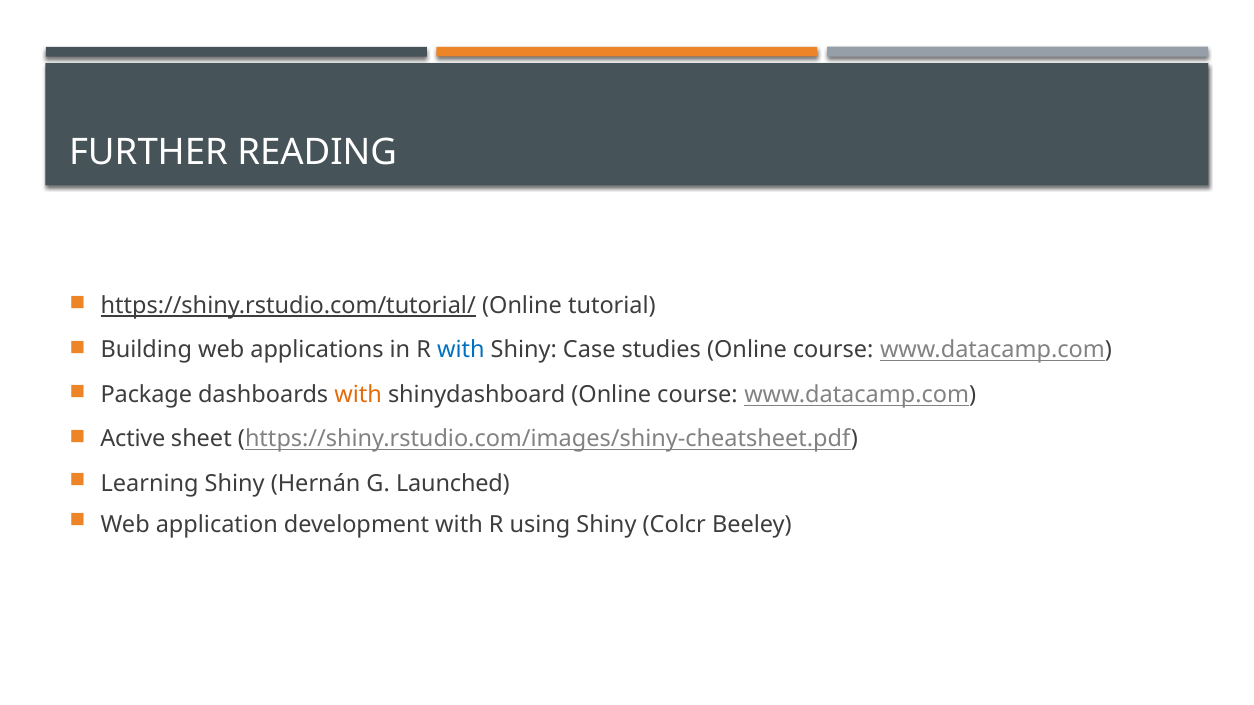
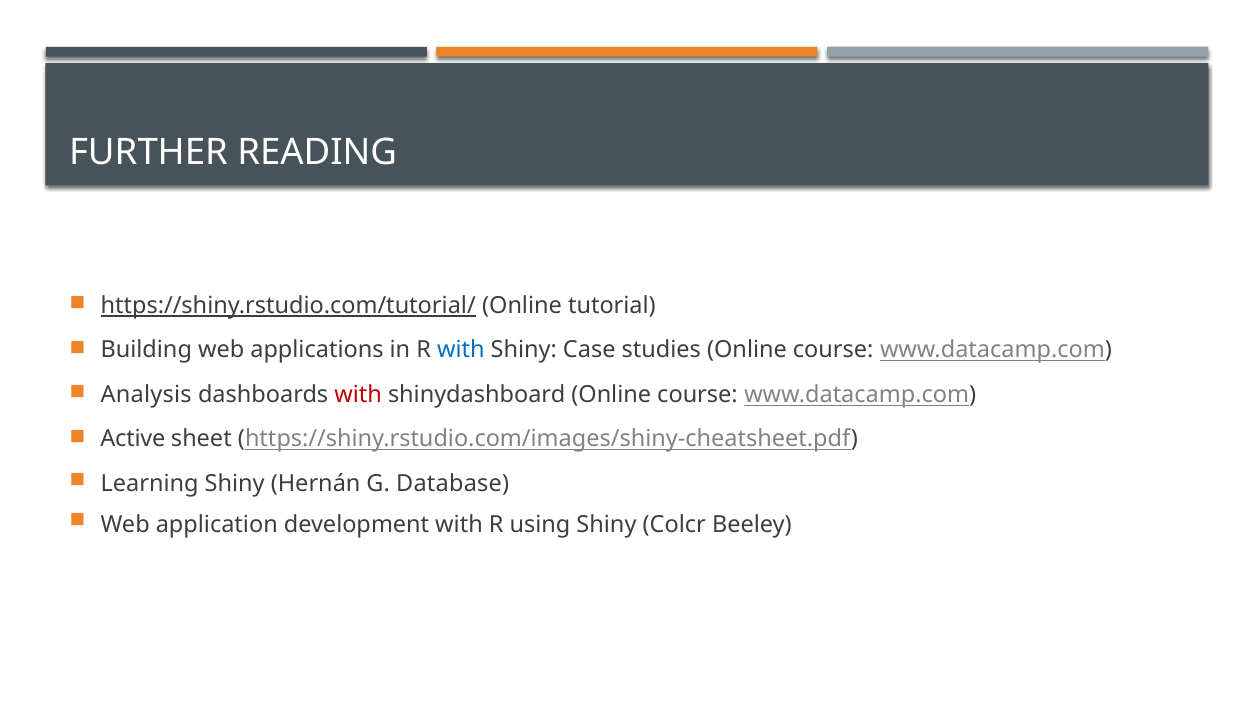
Package: Package -> Analysis
with at (358, 395) colour: orange -> red
Launched: Launched -> Database
